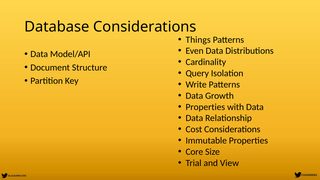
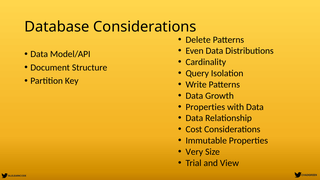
Things: Things -> Delete
Core: Core -> Very
